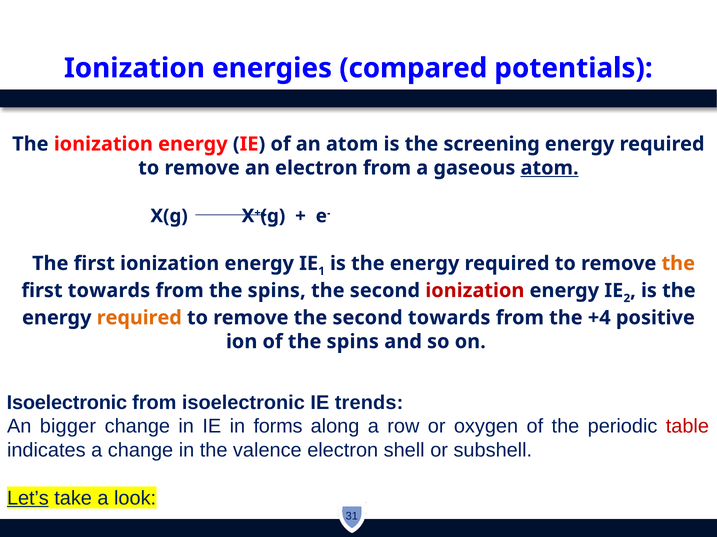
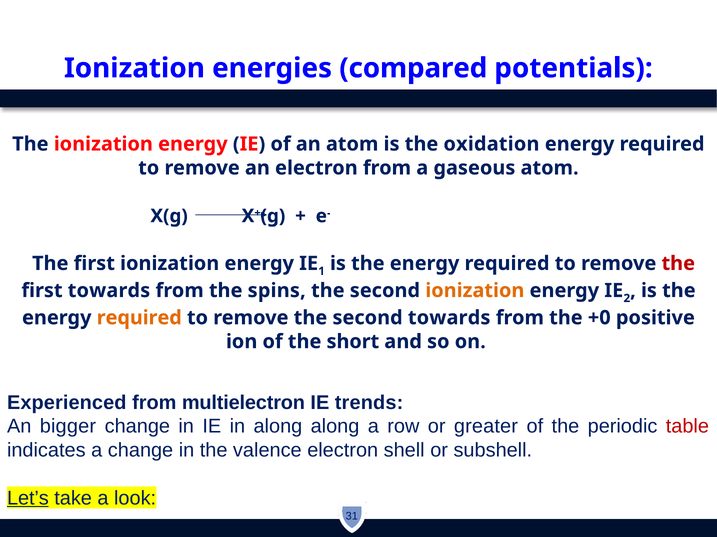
screening: screening -> oxidation
atom at (550, 168) underline: present -> none
the at (678, 264) colour: orange -> red
ionization at (475, 291) colour: red -> orange
+4: +4 -> +0
of the spins: spins -> short
Isoelectronic at (67, 403): Isoelectronic -> Experienced
from isoelectronic: isoelectronic -> multielectron
in forms: forms -> along
oxygen: oxygen -> greater
